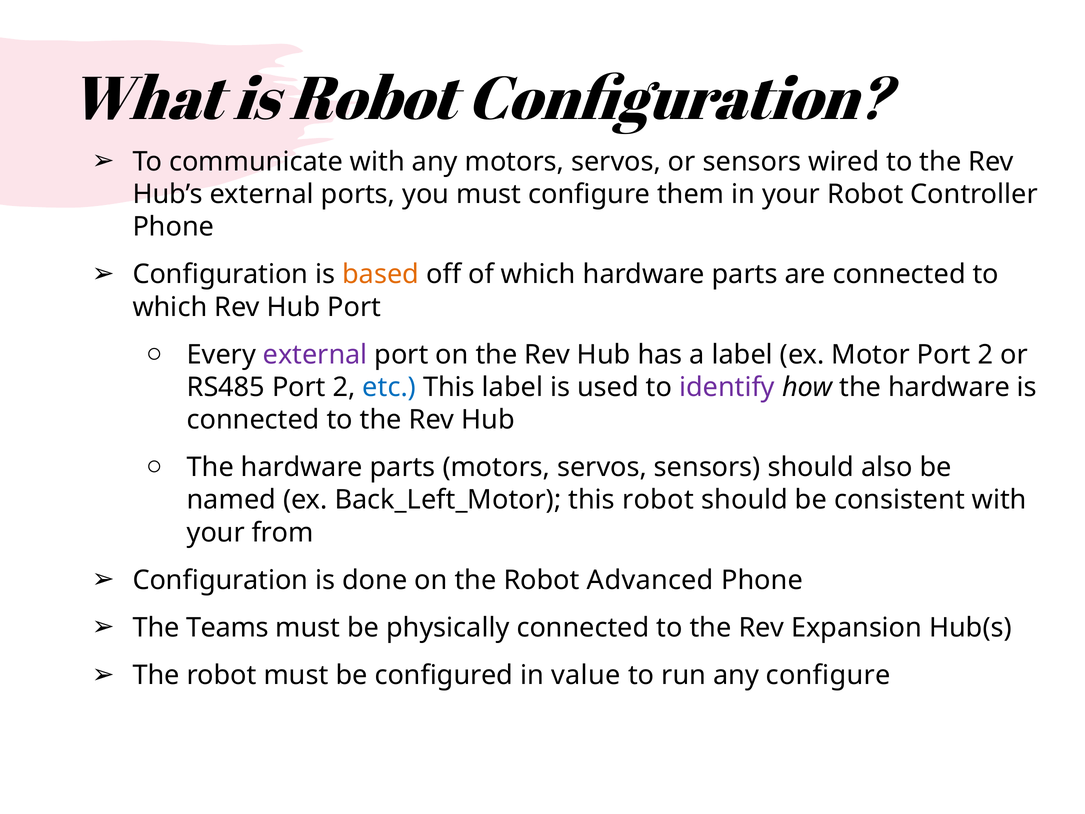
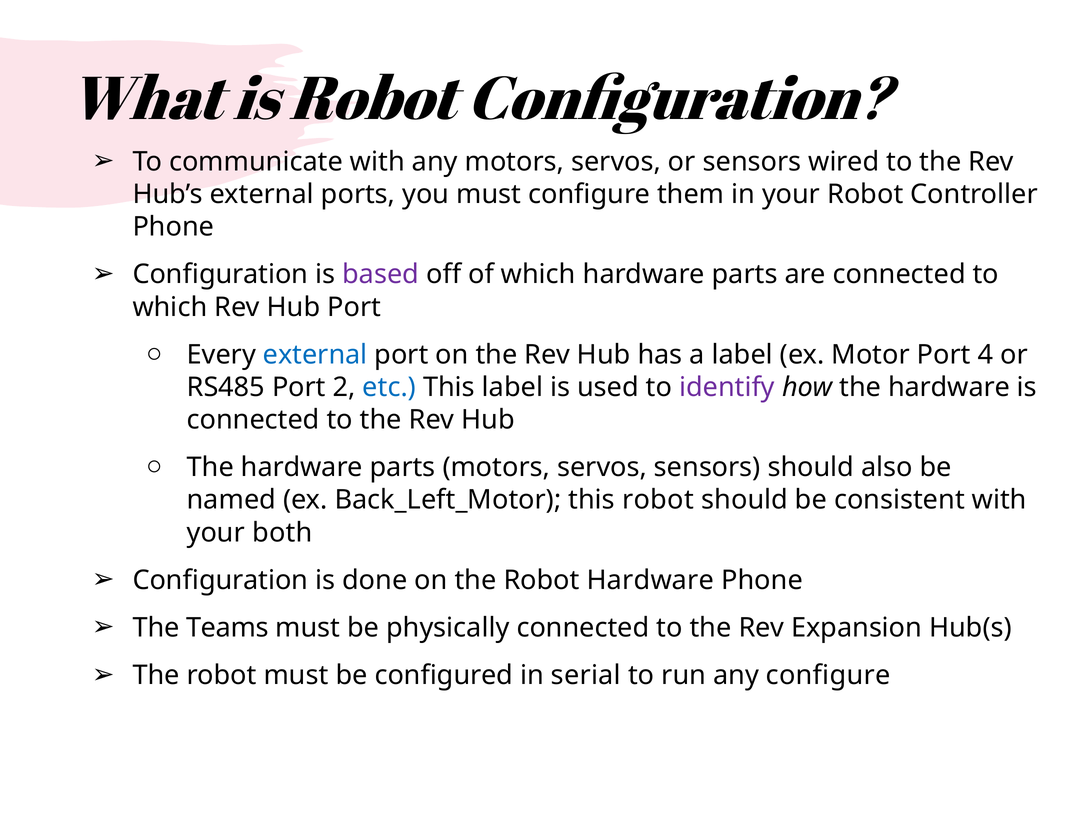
based colour: orange -> purple
external at (315, 355) colour: purple -> blue
Motor Port 2: 2 -> 4
from: from -> both
Robot Advanced: Advanced -> Hardware
value: value -> serial
